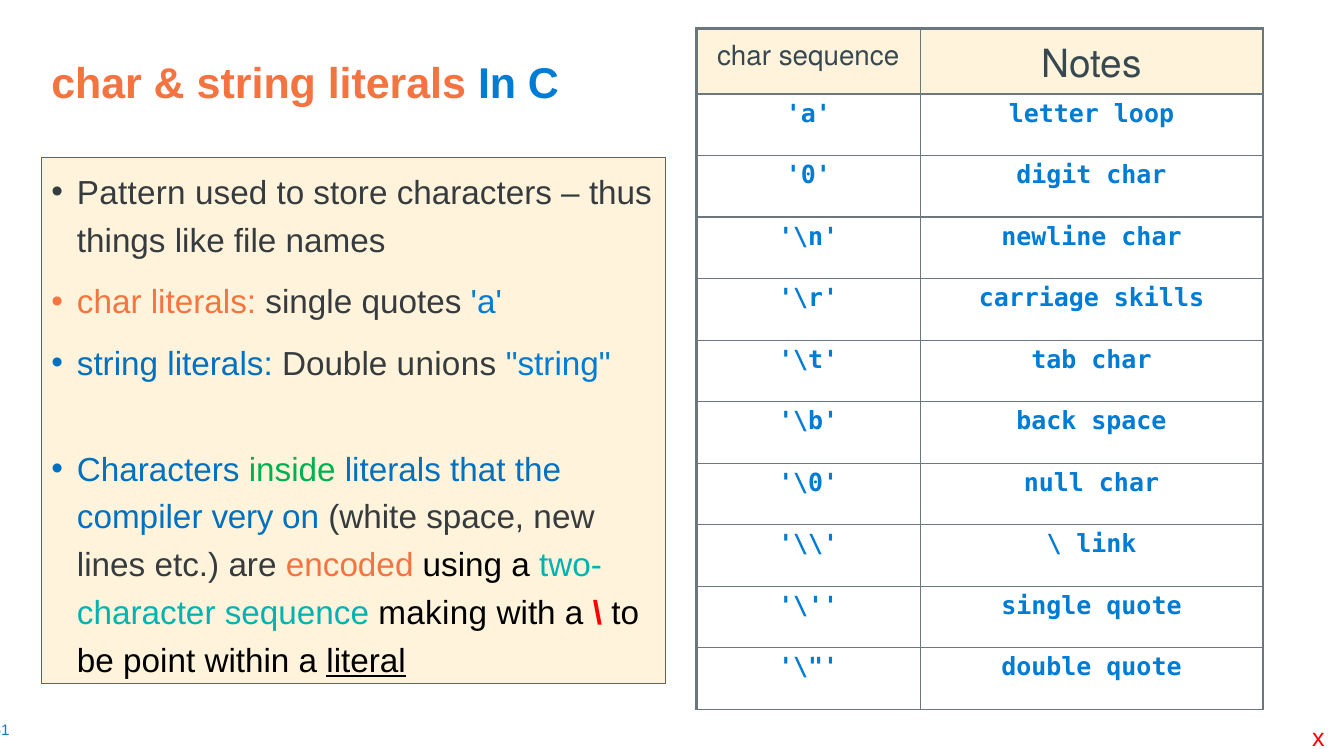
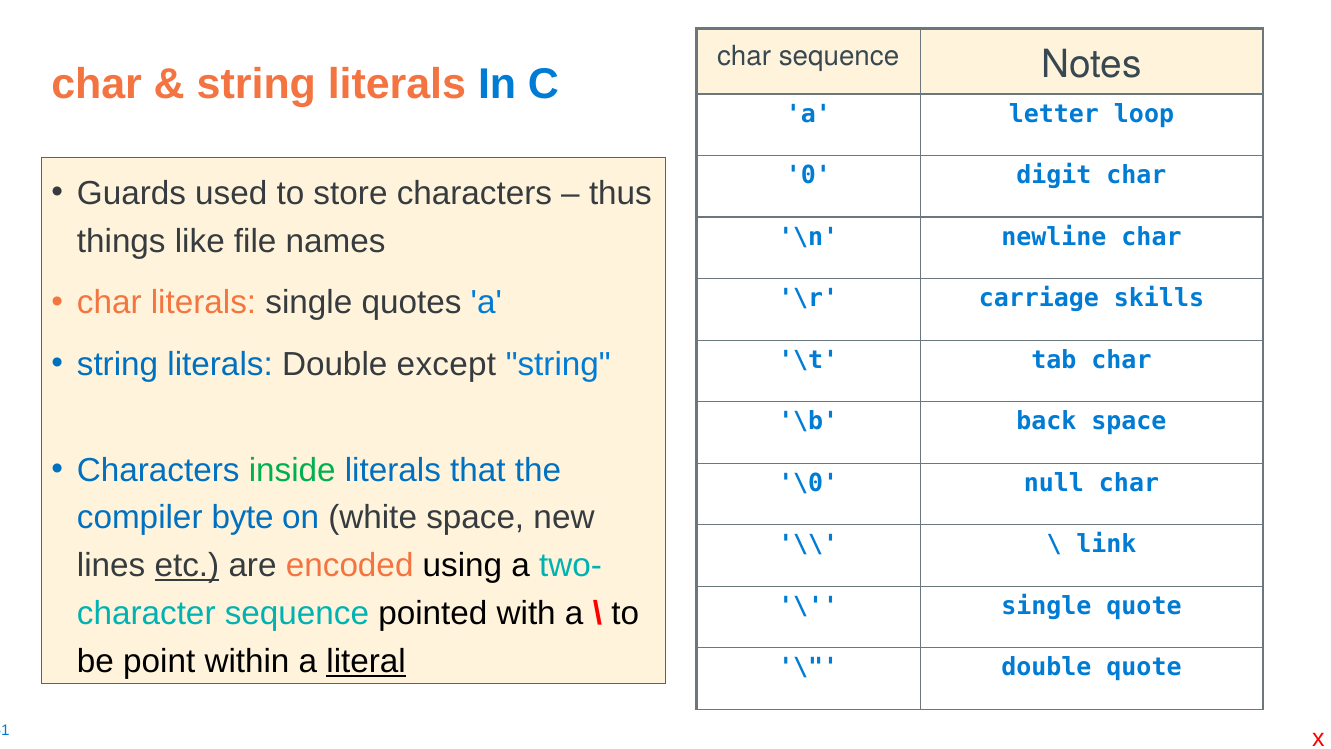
Pattern: Pattern -> Guards
unions: unions -> except
very: very -> byte
etc underline: none -> present
making: making -> pointed
